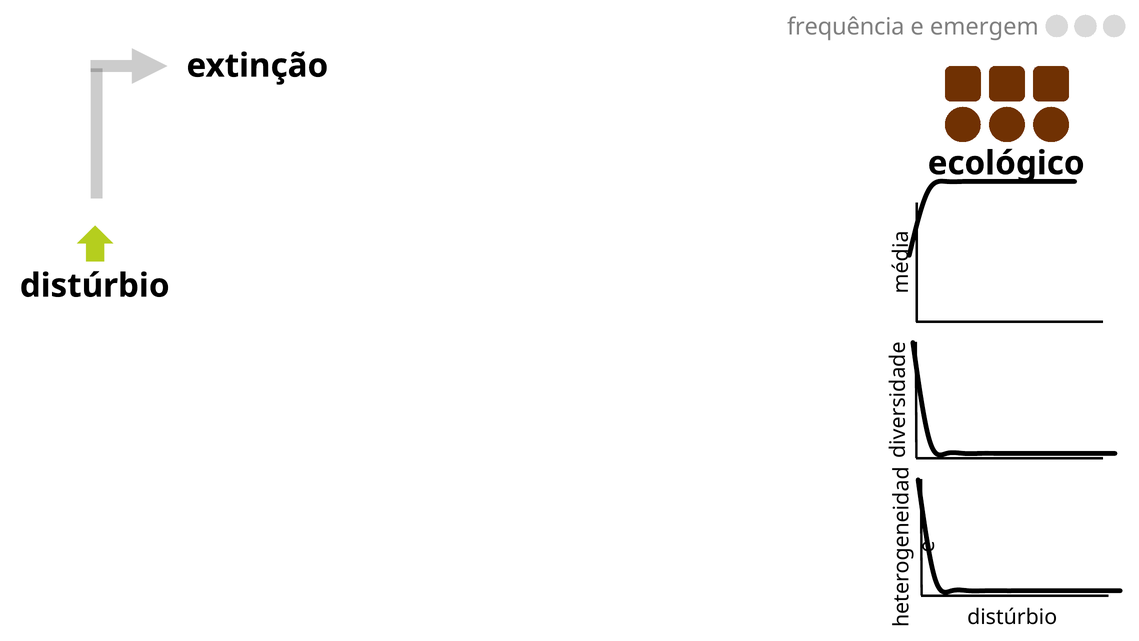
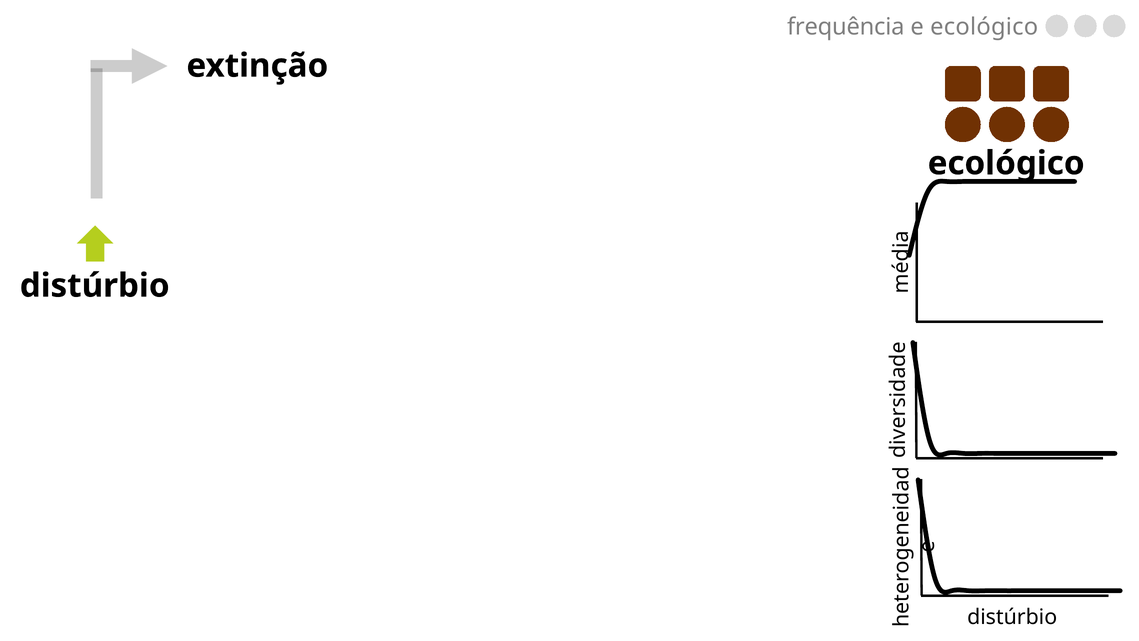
e emergem: emergem -> ecológico
